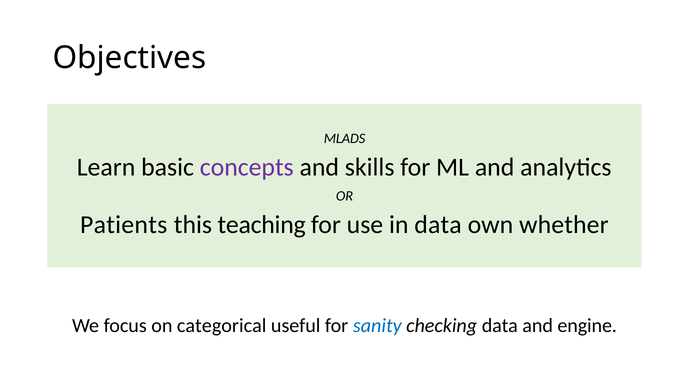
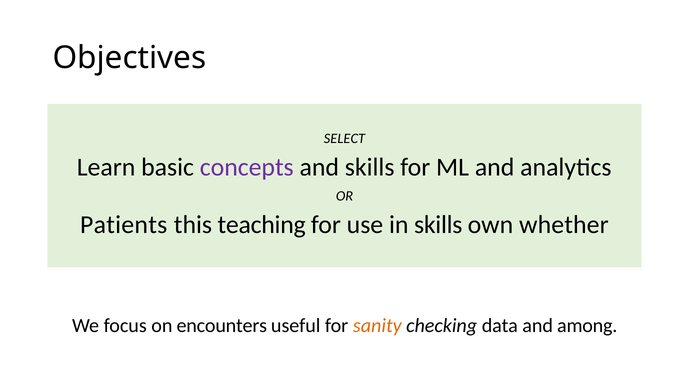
MLADS: MLADS -> SELECT
in data: data -> skills
categorical: categorical -> encounters
sanity colour: blue -> orange
engine: engine -> among
